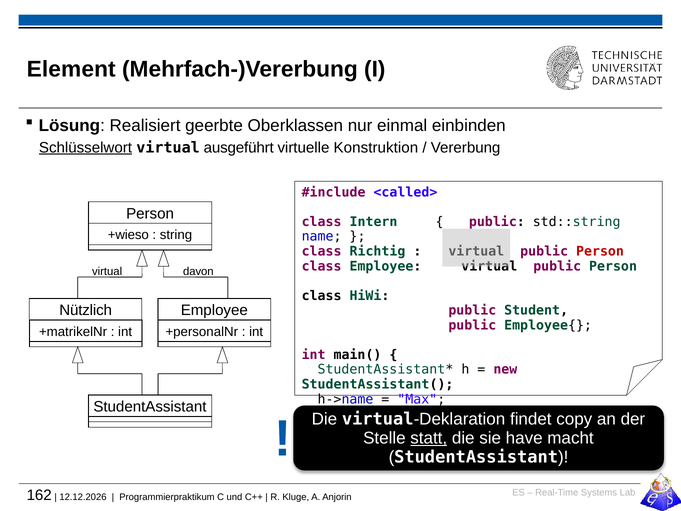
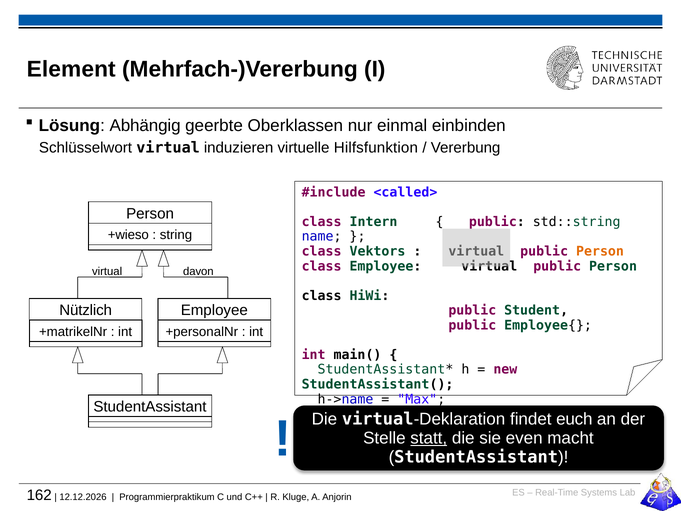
Realisiert: Realisiert -> Abhängig
Schlüsselwort underline: present -> none
ausgeführt: ausgeführt -> induzieren
Konstruktion: Konstruktion -> Hilfsfunktion
Richtig: Richtig -> Vektors
Person at (600, 251) colour: red -> orange
copy: copy -> euch
have: have -> even
